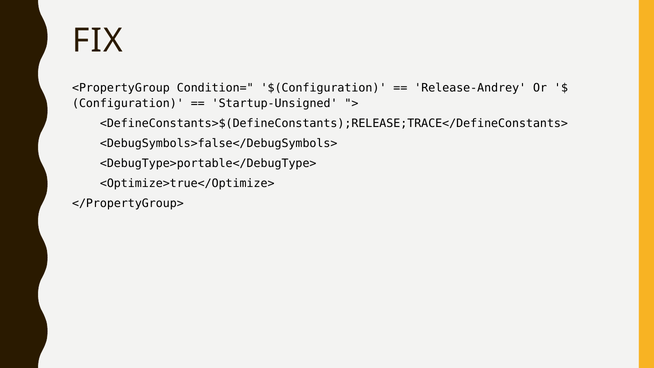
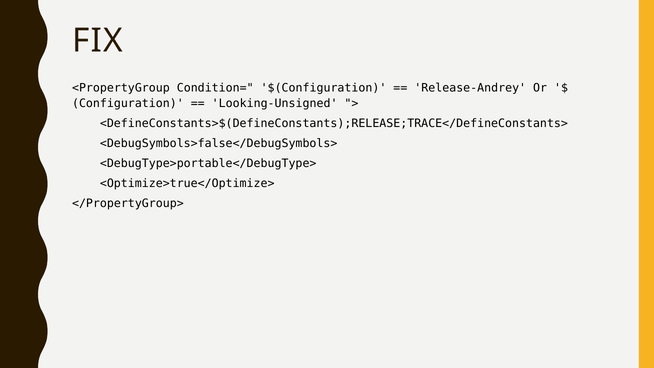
Startup-Unsigned: Startup-Unsigned -> Looking-Unsigned
